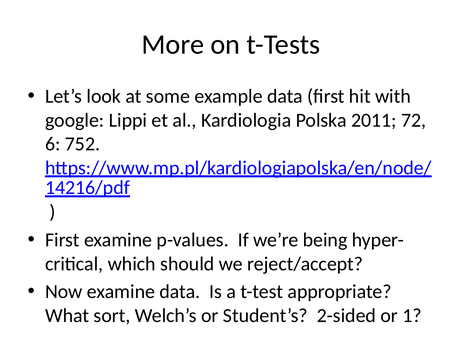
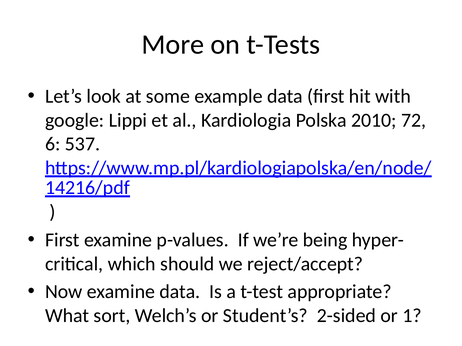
2011: 2011 -> 2010
752: 752 -> 537
